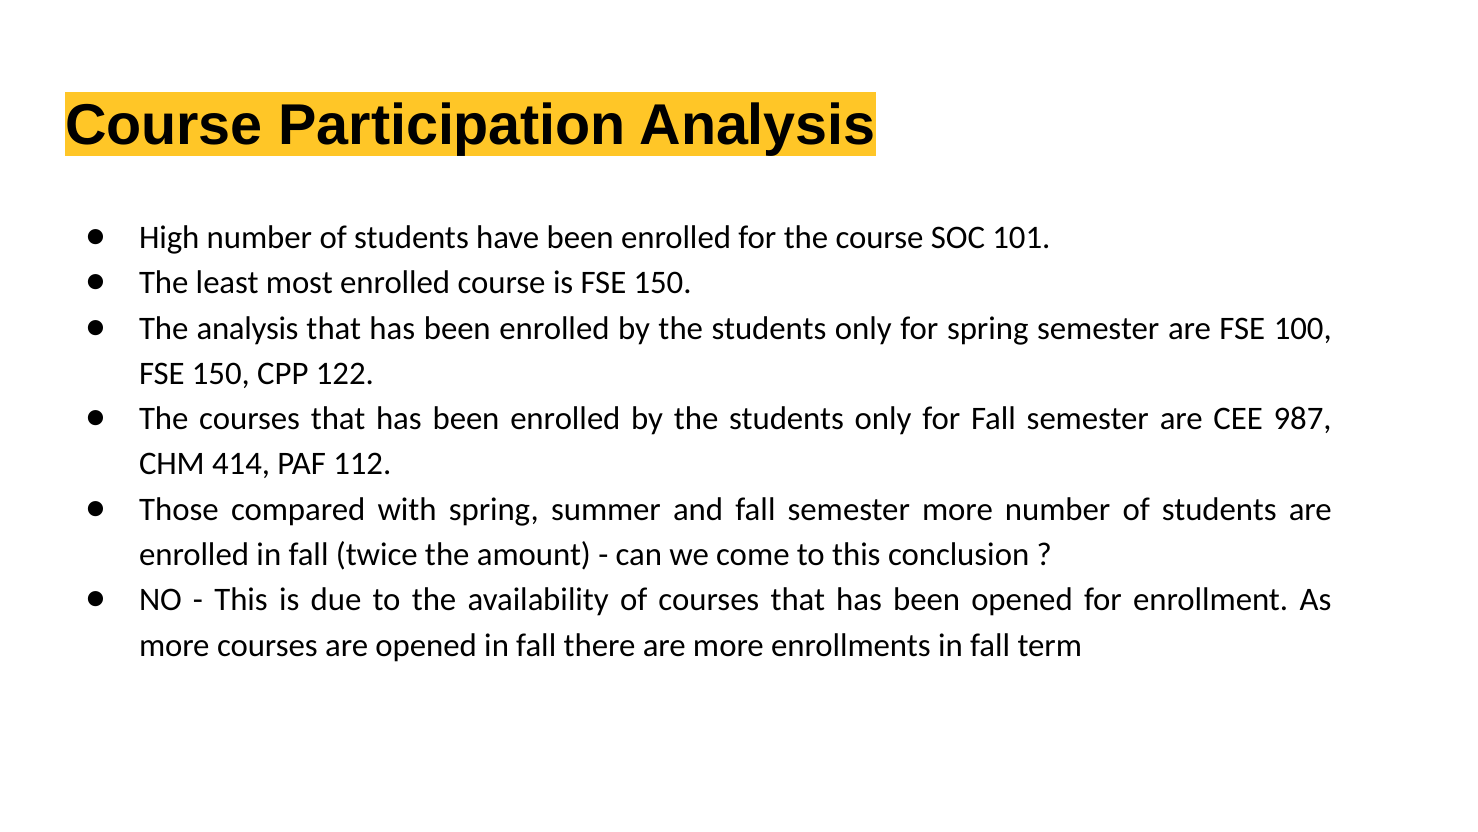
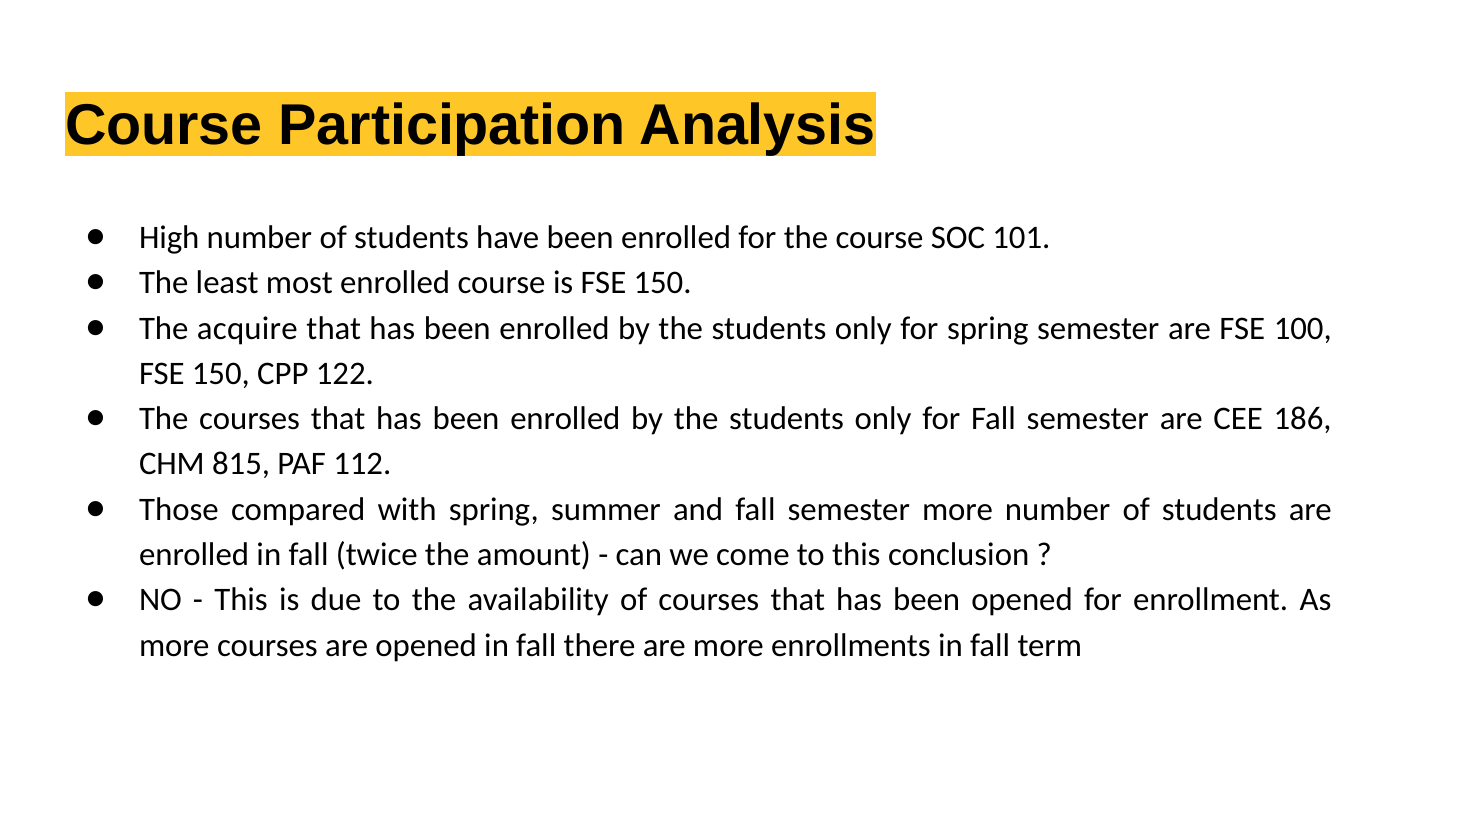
The analysis: analysis -> acquire
987: 987 -> 186
414: 414 -> 815
